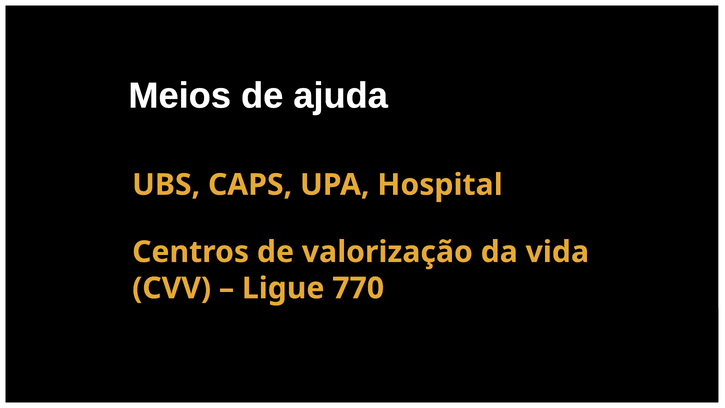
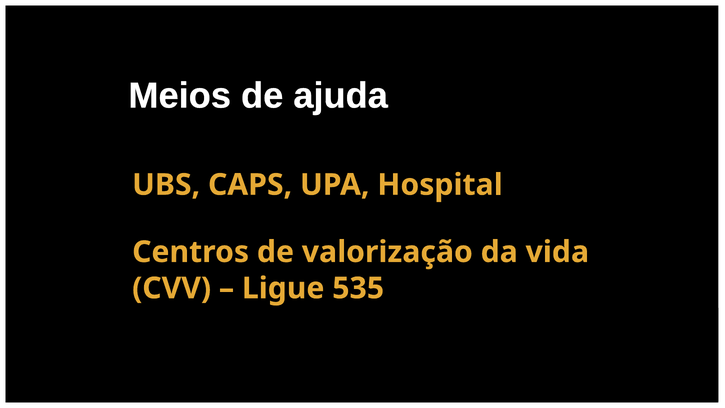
770: 770 -> 535
